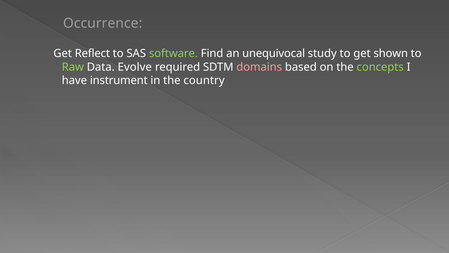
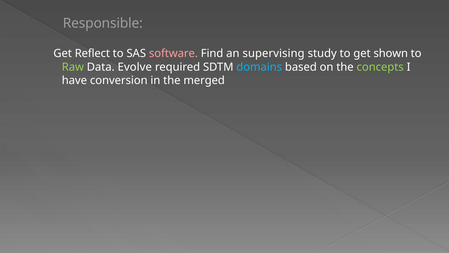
Occurrence: Occurrence -> Responsible
software colour: light green -> pink
unequivocal: unequivocal -> supervising
domains colour: pink -> light blue
instrument: instrument -> conversion
country: country -> merged
